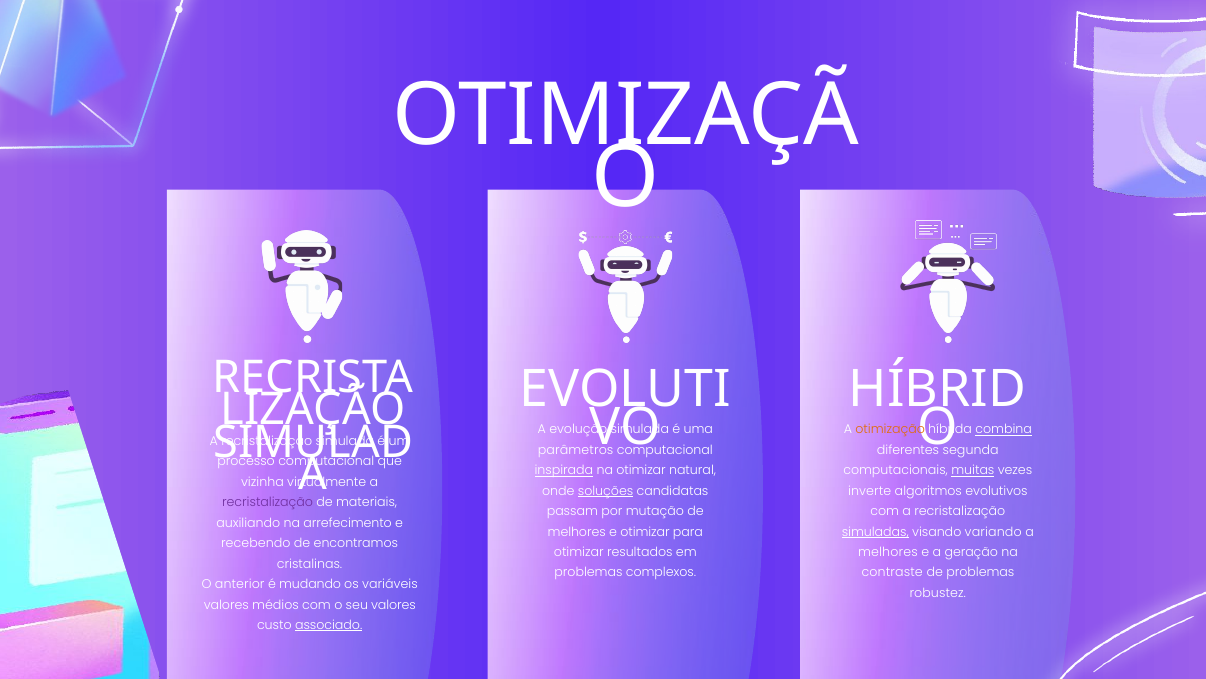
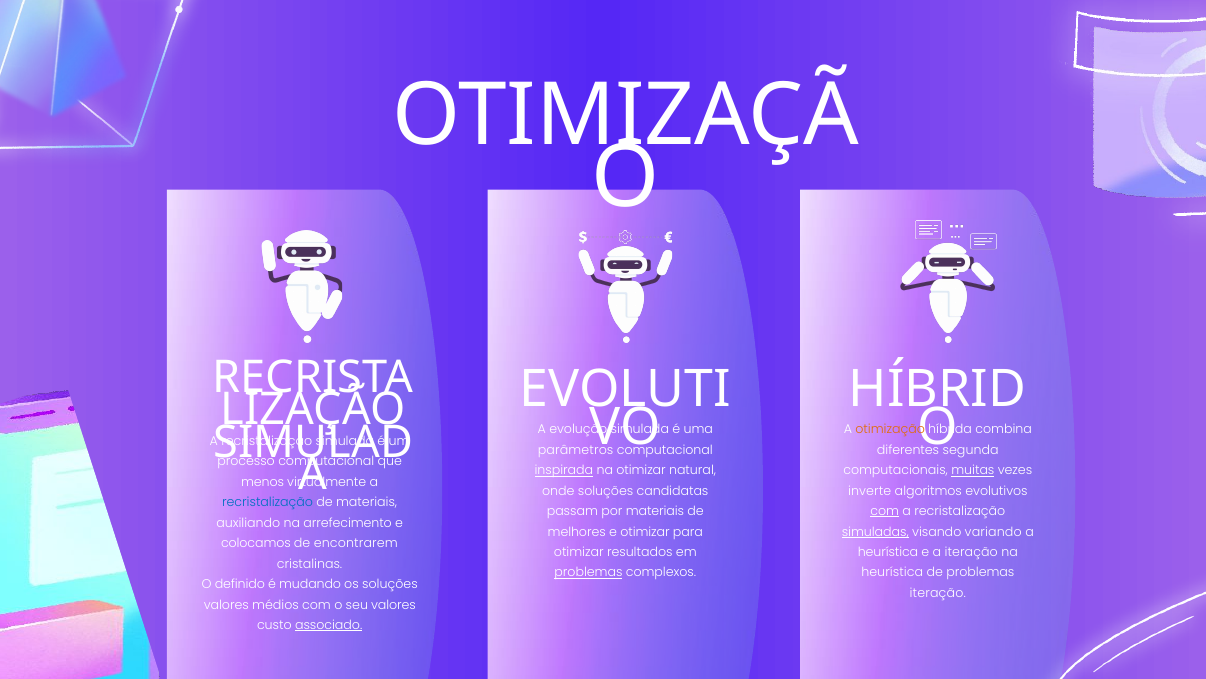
combina underline: present -> none
vizinha: vizinha -> menos
soluções at (606, 491) underline: present -> none
recristalização at (268, 502) colour: purple -> blue
por mutação: mutação -> materiais
com at (885, 511) underline: none -> present
recebendo: recebendo -> colocamos
encontramos: encontramos -> encontrarem
melhores at (888, 552): melhores -> heurística
a geração: geração -> iteração
problemas at (588, 572) underline: none -> present
contraste at (892, 572): contraste -> heurística
anterior: anterior -> definido
os variáveis: variáveis -> soluções
robustez at (938, 593): robustez -> iteração
